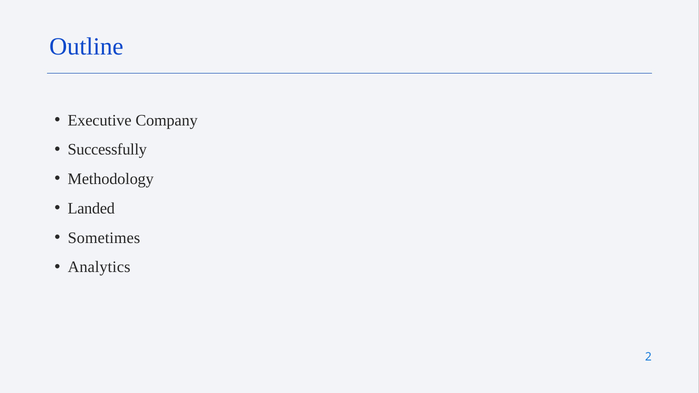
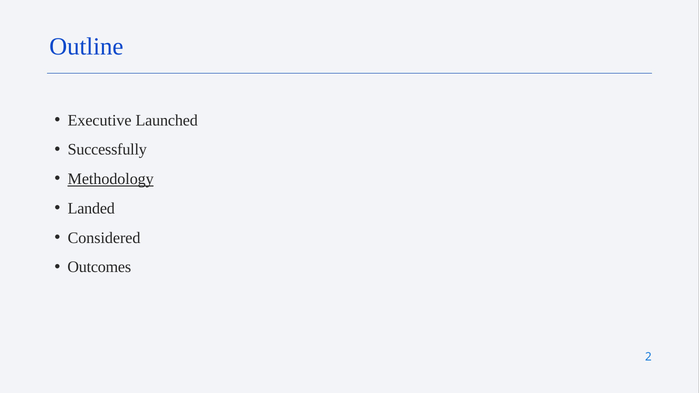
Company: Company -> Launched
Methodology underline: none -> present
Sometimes: Sometimes -> Considered
Analytics: Analytics -> Outcomes
